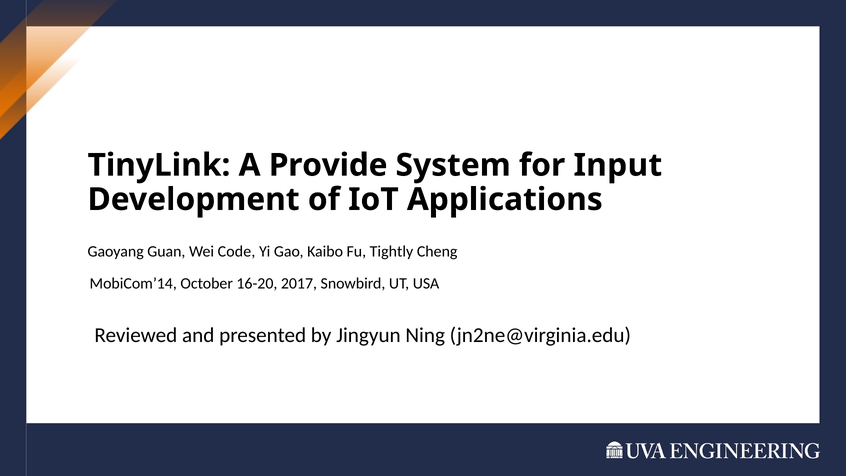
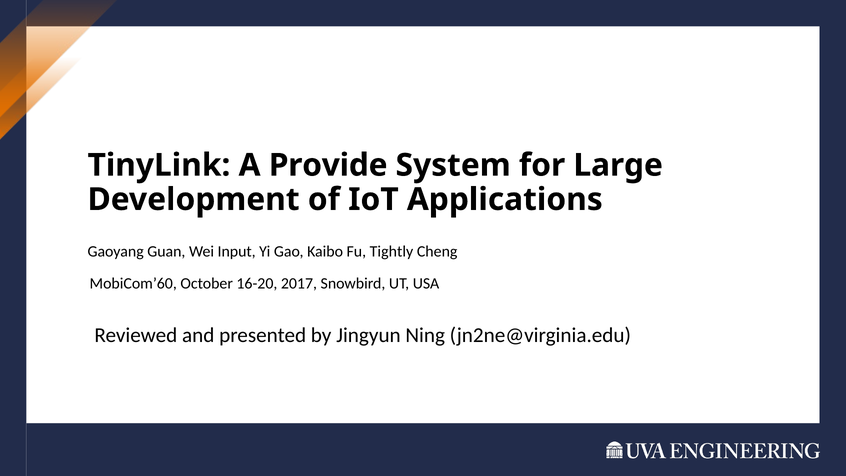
Input: Input -> Large
Code: Code -> Input
MobiCom’14: MobiCom’14 -> MobiCom’60
